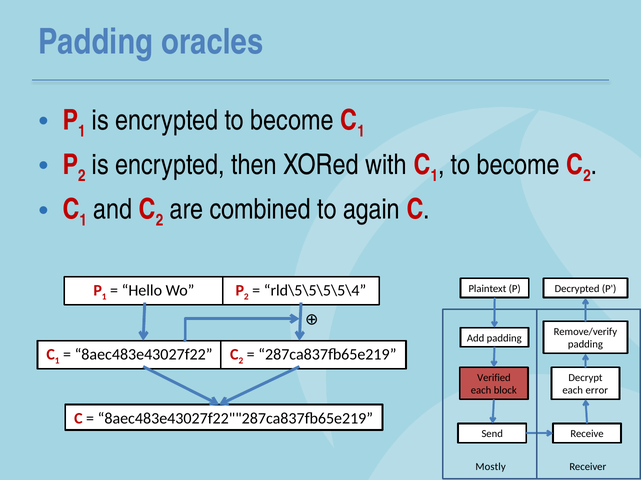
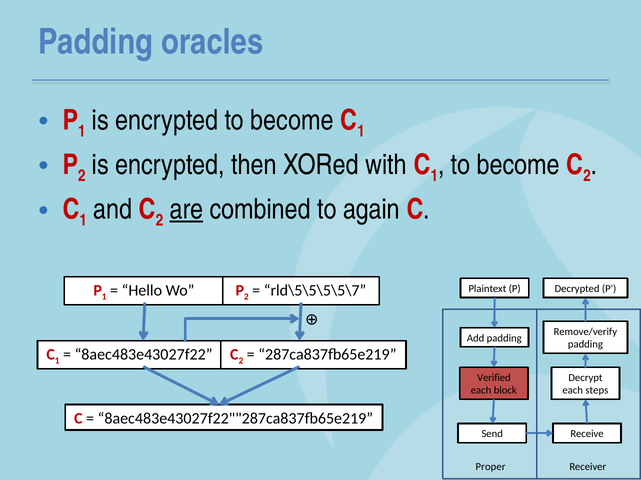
are underline: none -> present
rld\5\5\5\5\4: rld\5\5\5\5\4 -> rld\5\5\5\5\7
error: error -> steps
Mostly: Mostly -> Proper
